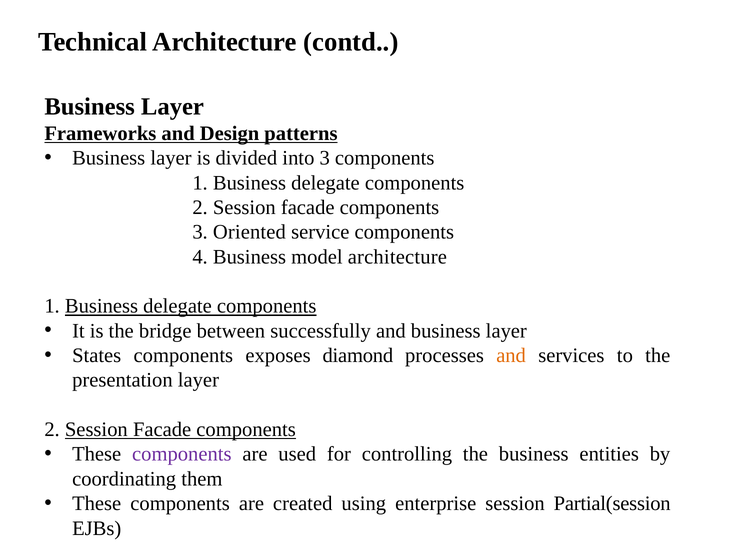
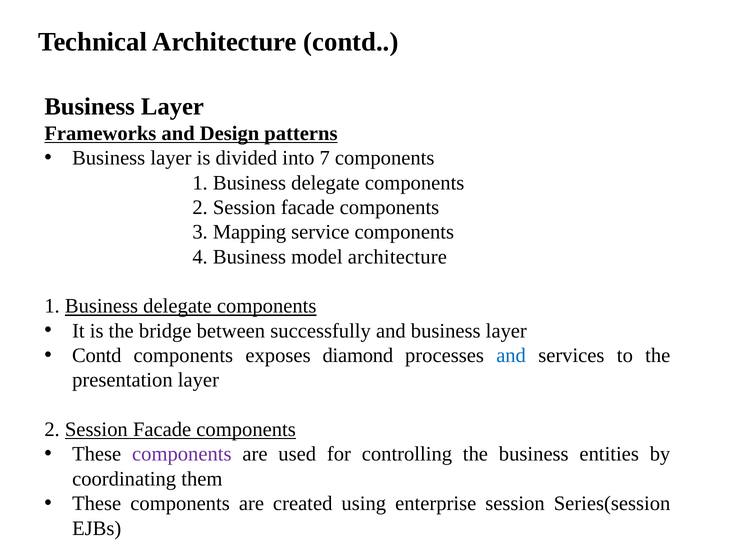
into 3: 3 -> 7
Oriented: Oriented -> Mapping
States at (97, 355): States -> Contd
and at (511, 355) colour: orange -> blue
Partial(session: Partial(session -> Series(session
